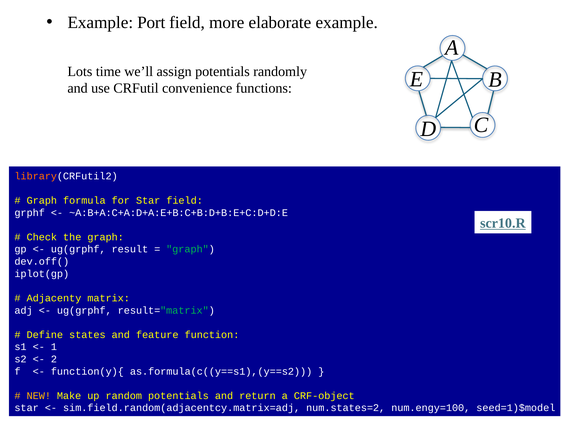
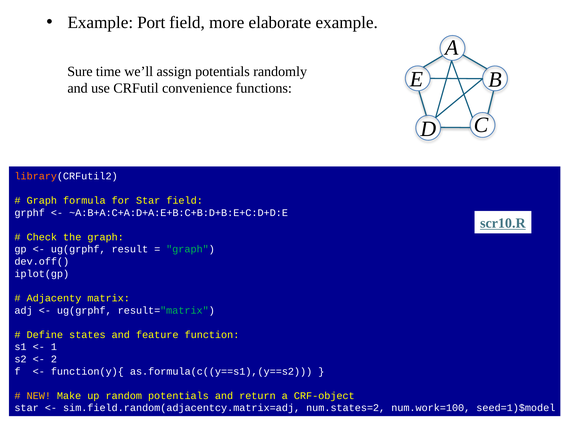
Lots: Lots -> Sure
num.engy=100: num.engy=100 -> num.work=100
